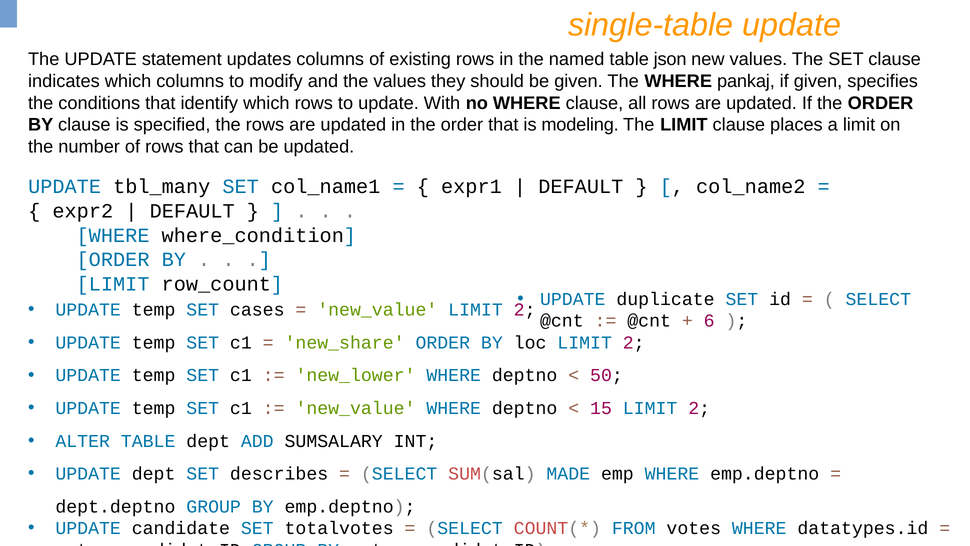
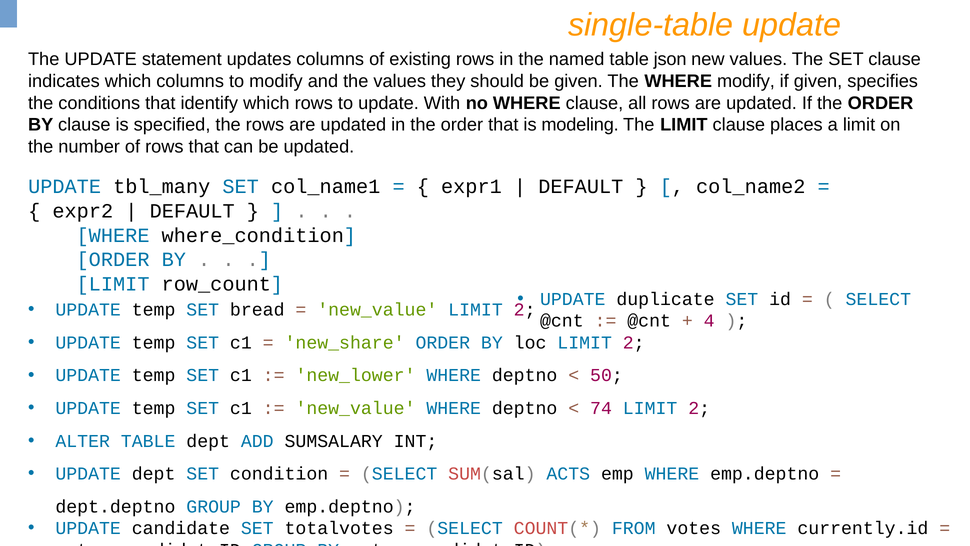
WHERE pankaj: pankaj -> modify
cases: cases -> bread
6: 6 -> 4
15: 15 -> 74
describes: describes -> condition
MADE: MADE -> ACTS
datatypes.id: datatypes.id -> currently.id
